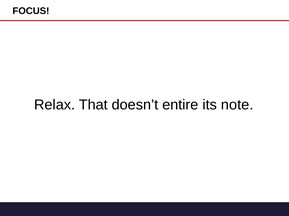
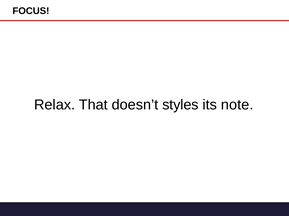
entire: entire -> styles
